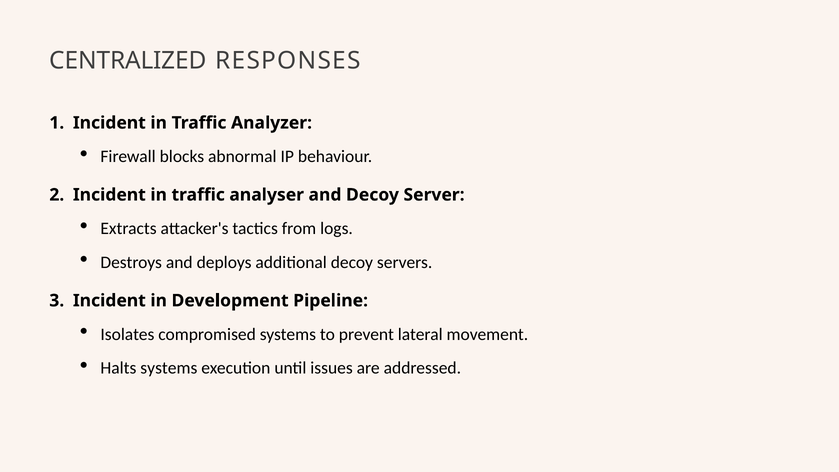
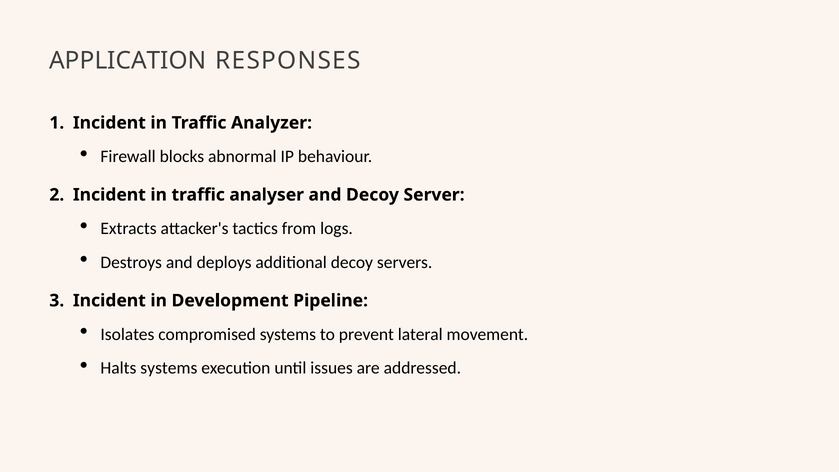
CENTRALIZED: CENTRALIZED -> APPLICATION
